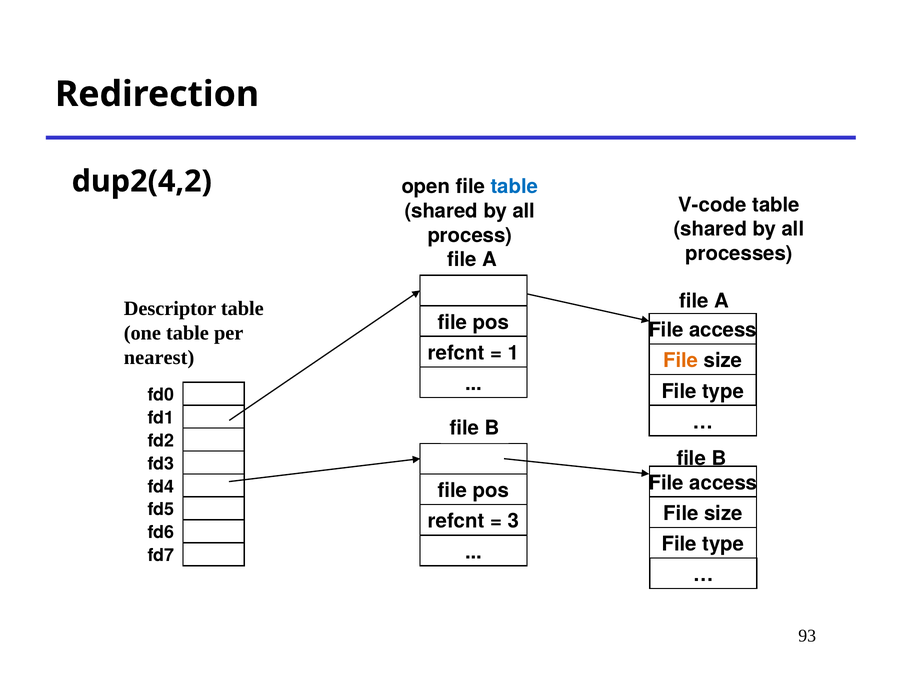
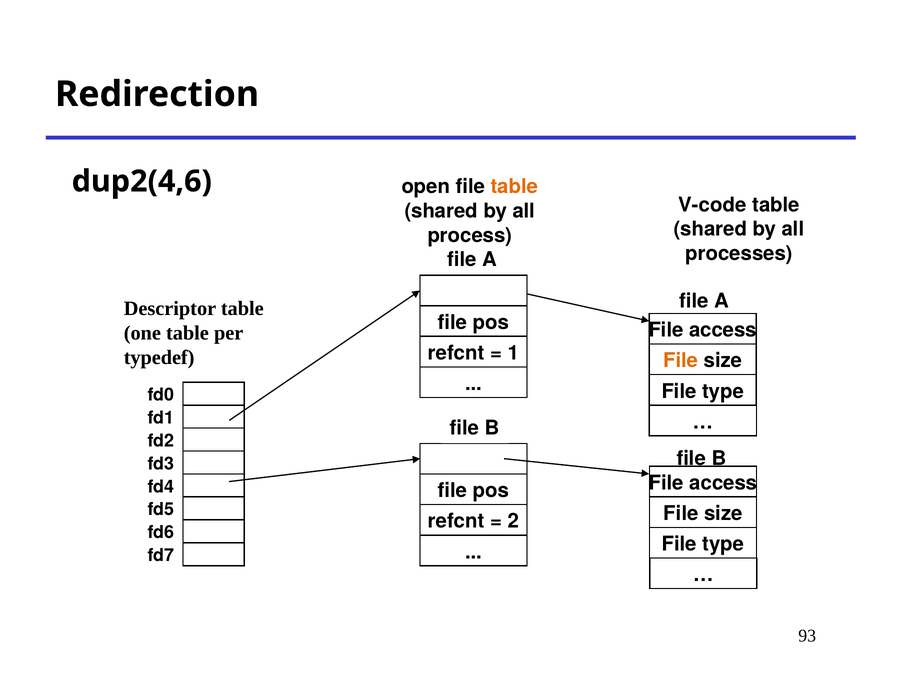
dup2(4,2: dup2(4,2 -> dup2(4,6
table at (514, 186) colour: blue -> orange
nearest: nearest -> typedef
3: 3 -> 2
